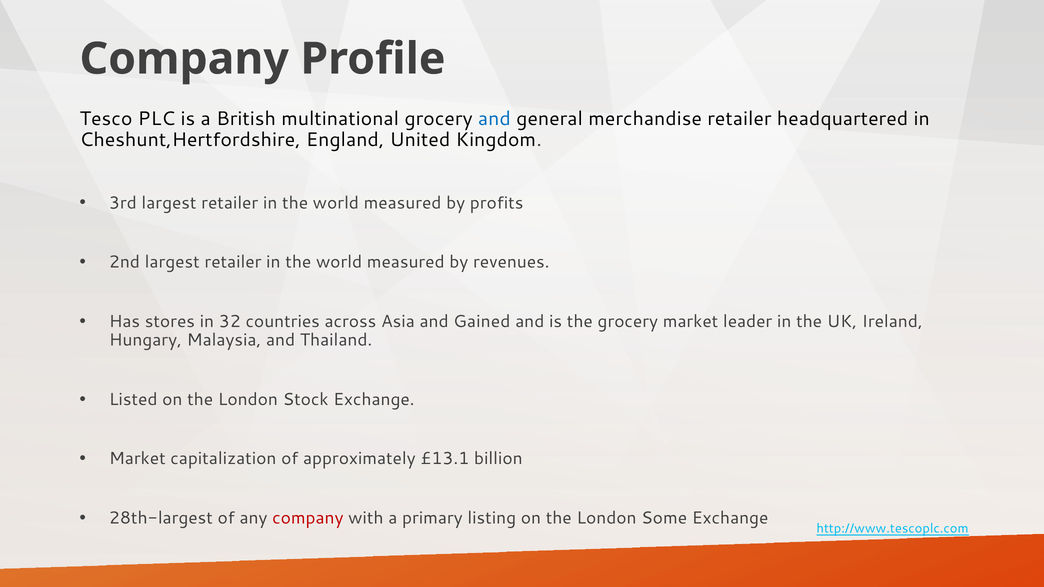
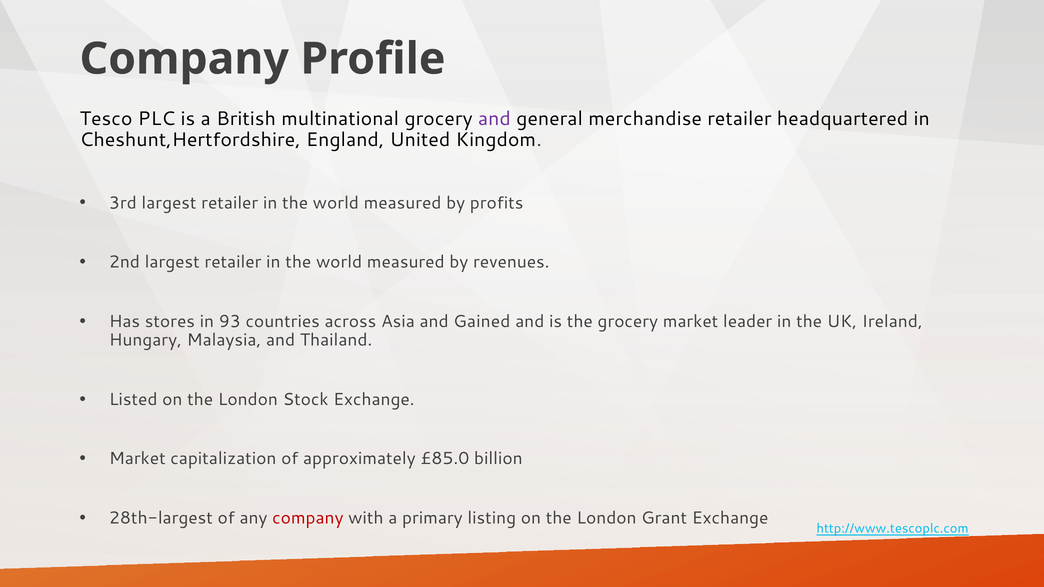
and at (494, 119) colour: blue -> purple
32: 32 -> 93
£13.1: £13.1 -> £85.0
Some: Some -> Grant
